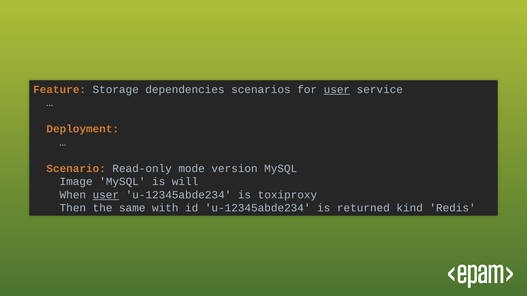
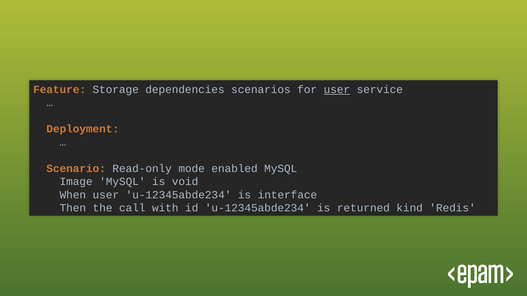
version: version -> enabled
will: will -> void
user at (106, 195) underline: present -> none
toxiproxy: toxiproxy -> interface
same: same -> call
